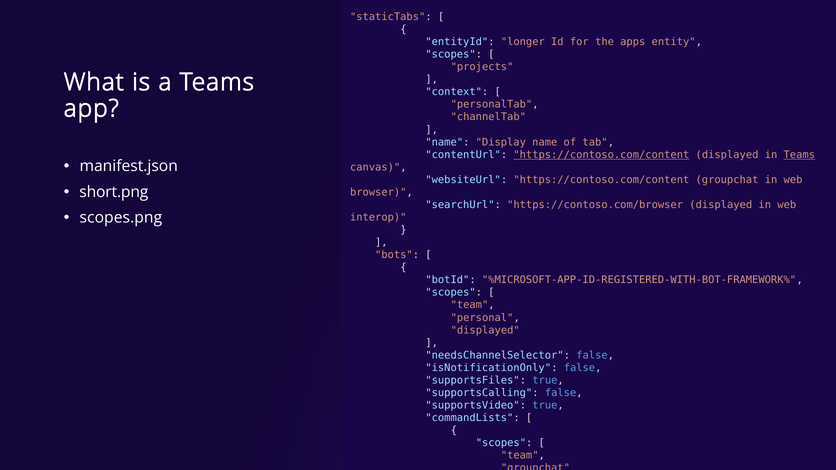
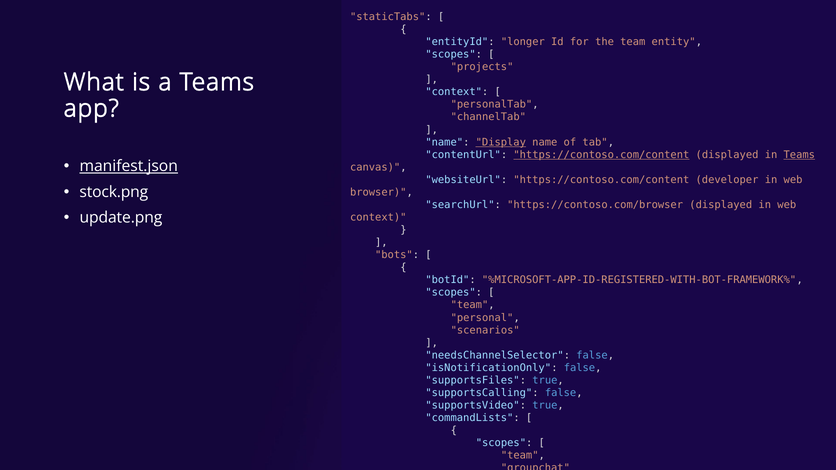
the apps: apps -> team
Display underline: none -> present
manifest.json underline: none -> present
https://contoso.com/content groupchat: groupchat -> developer
short.png: short.png -> stock.png
scopes.png: scopes.png -> update.png
interop at (378, 217): interop -> context
displayed at (485, 330): displayed -> scenarios
